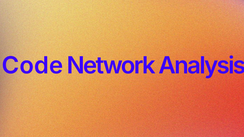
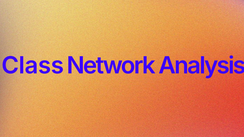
Code: Code -> Class
